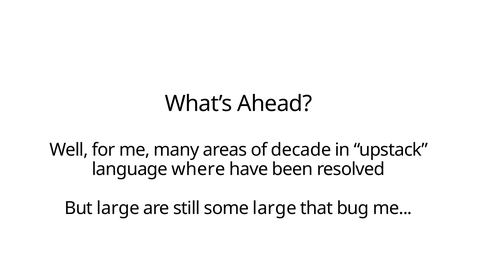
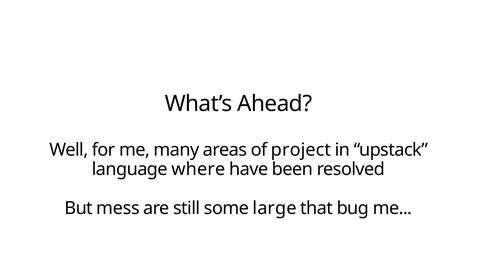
decade: decade -> project
But large: large -> mess
